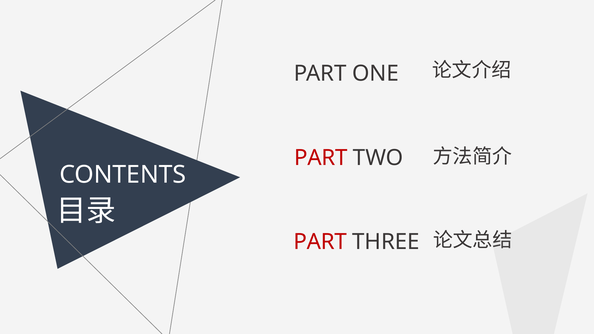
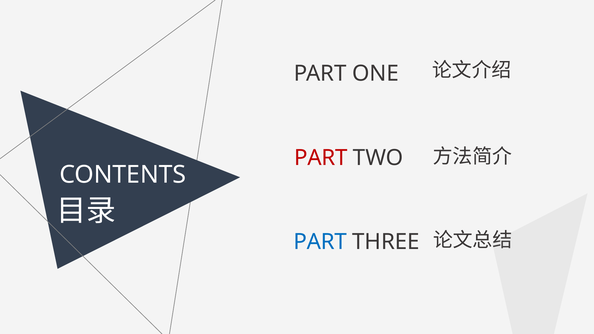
PART at (320, 242) colour: red -> blue
